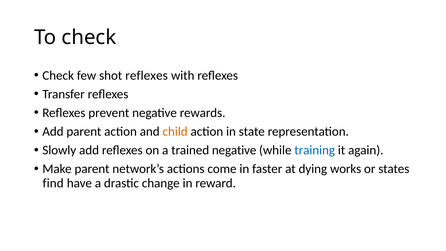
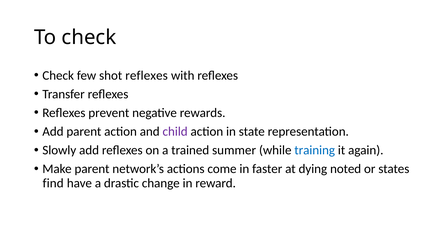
child colour: orange -> purple
trained negative: negative -> summer
works: works -> noted
